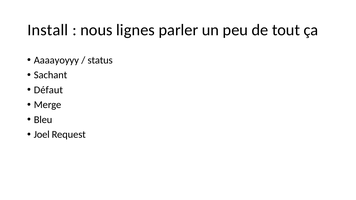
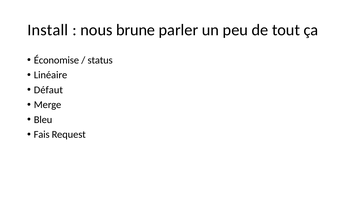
lignes: lignes -> brune
Aaaayoyyy: Aaaayoyyy -> Économise
Sachant: Sachant -> Linéaire
Joel: Joel -> Fais
